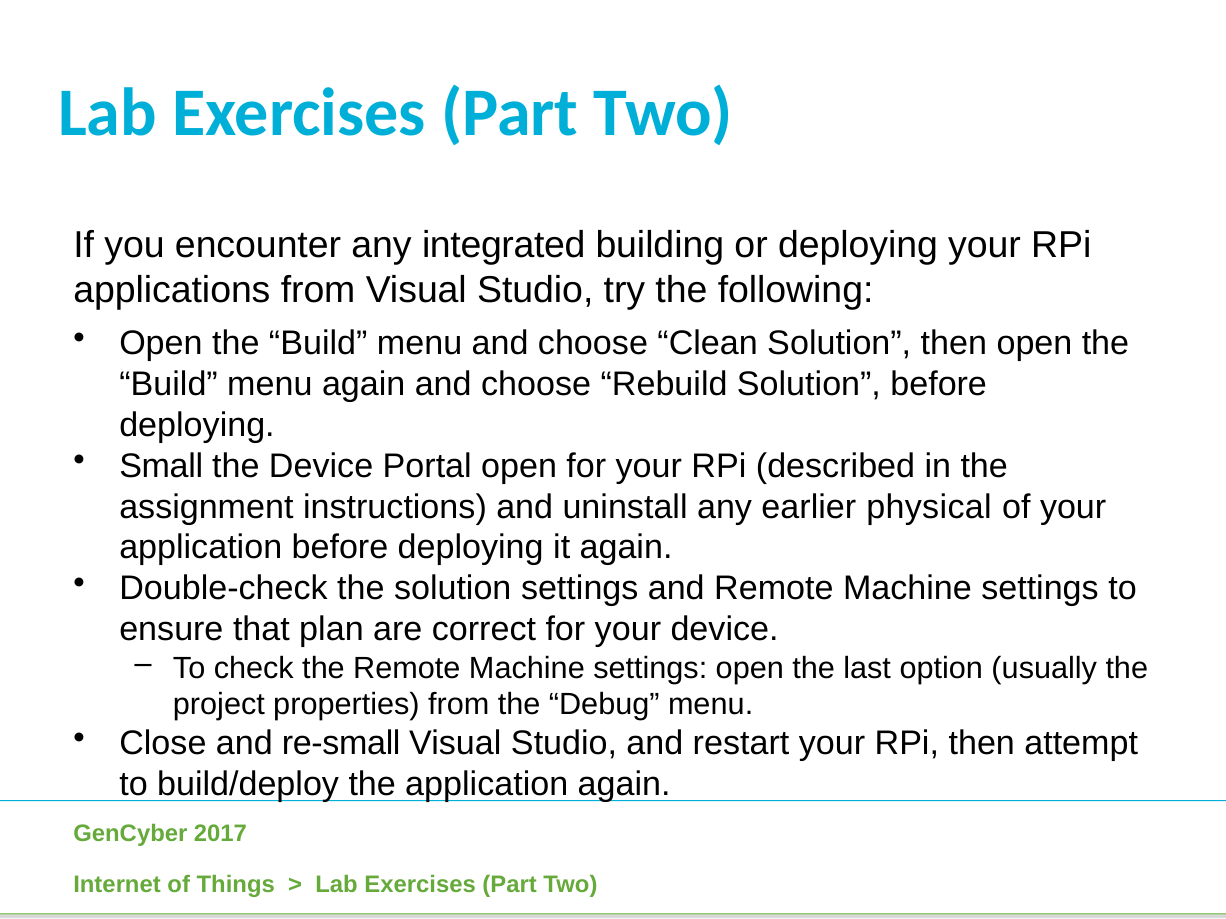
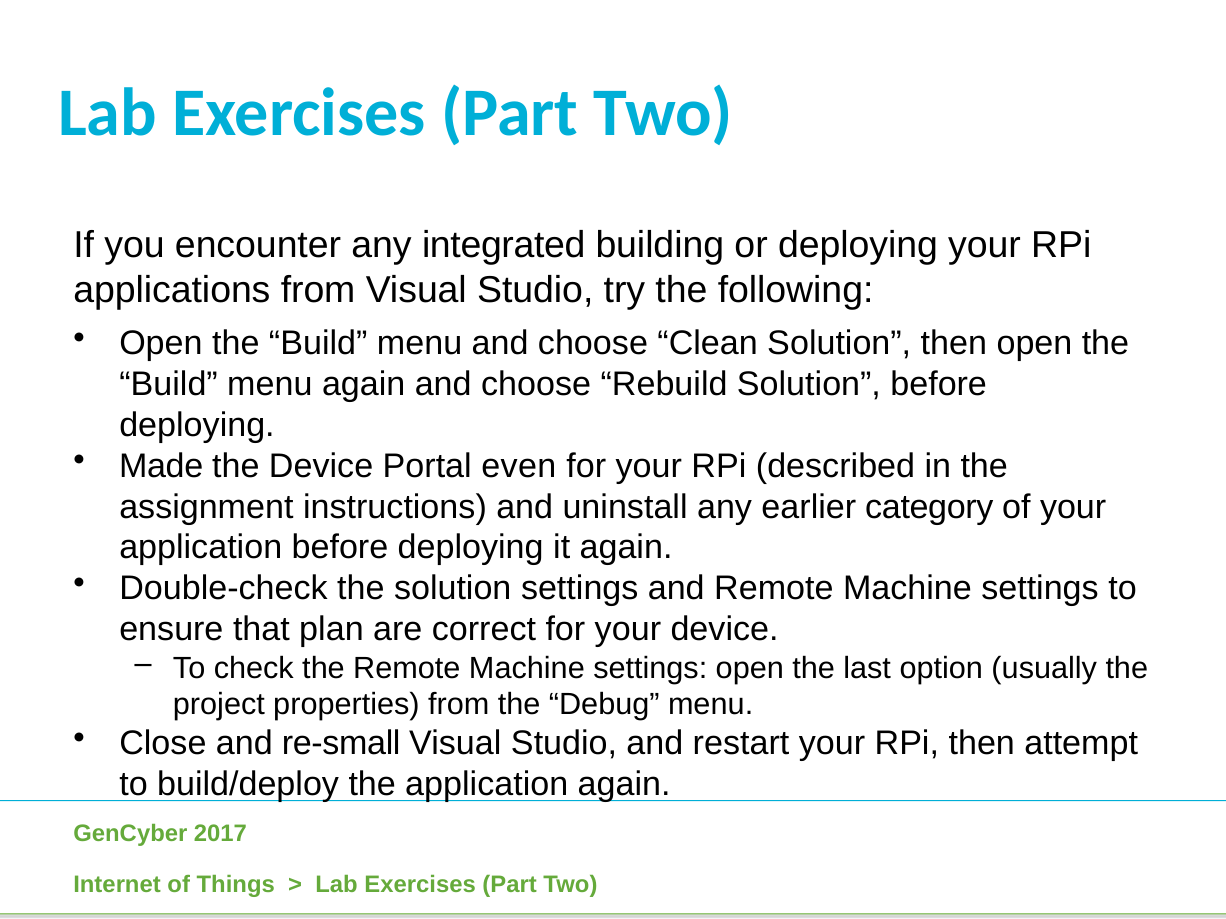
Small: Small -> Made
Portal open: open -> even
physical: physical -> category
